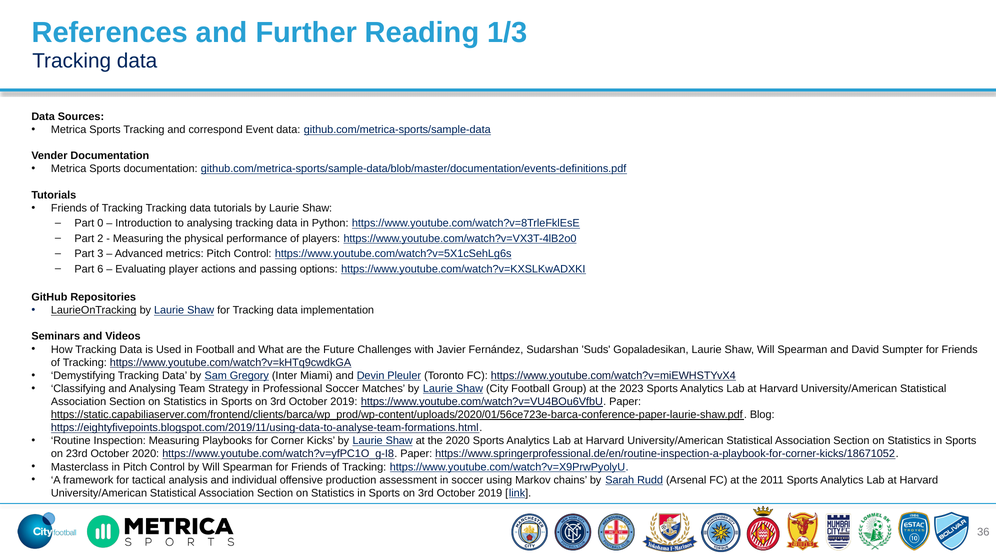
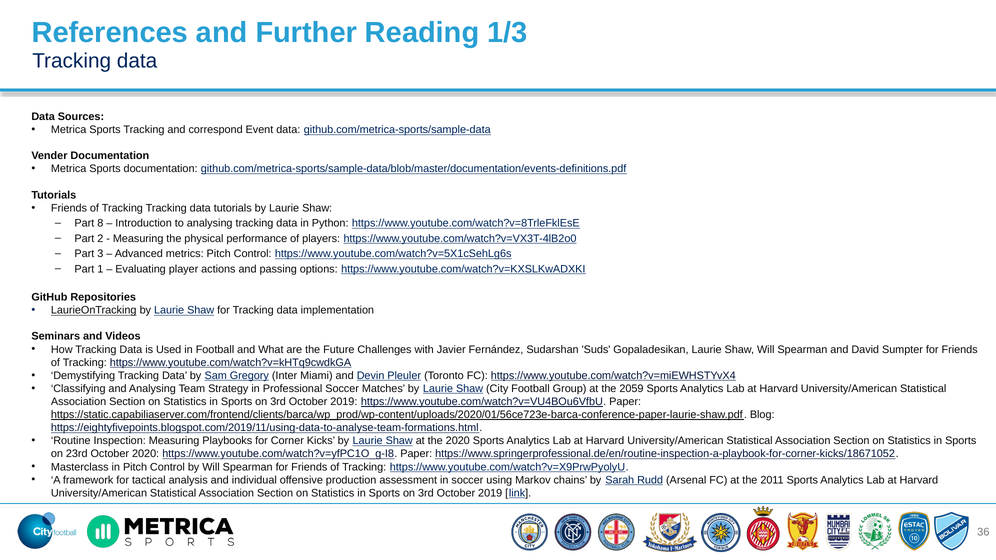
0: 0 -> 8
6: 6 -> 1
2023: 2023 -> 2059
